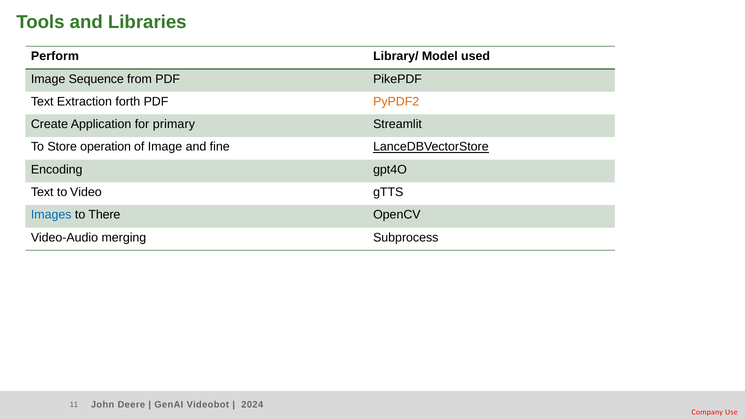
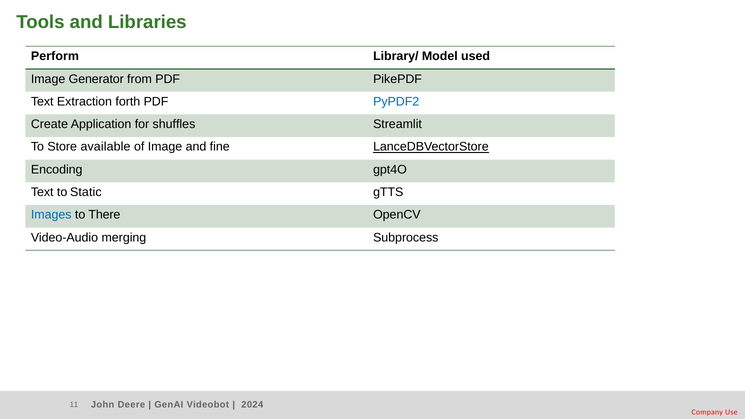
Sequence: Sequence -> Generator
PyPDF2 colour: orange -> blue
primary: primary -> shuffles
operation: operation -> available
Video: Video -> Static
